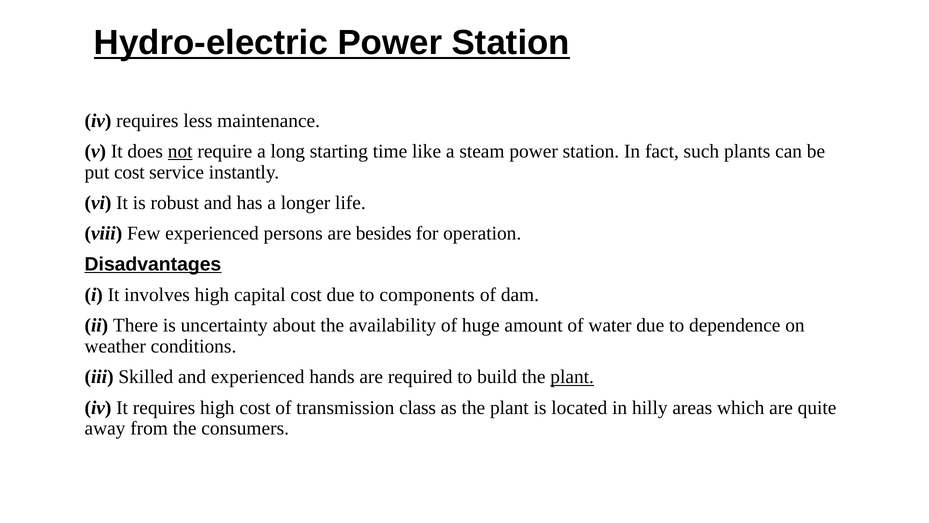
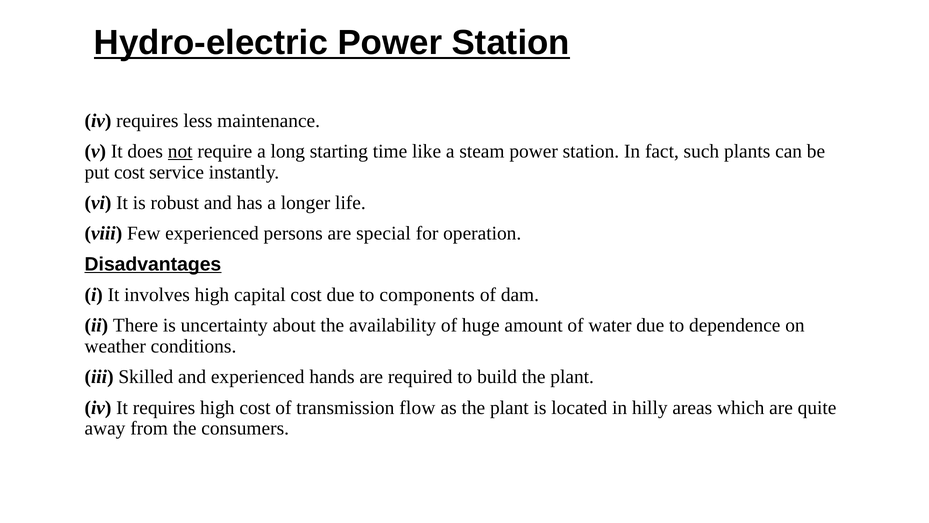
besides: besides -> special
plant at (572, 377) underline: present -> none
class: class -> flow
